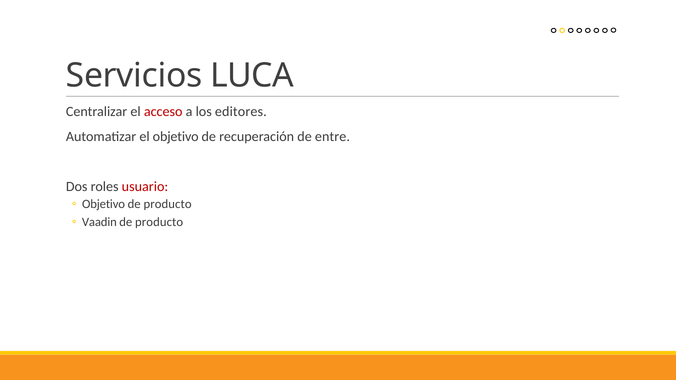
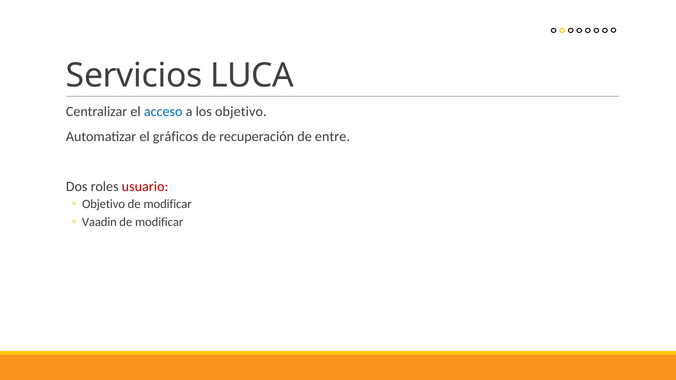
acceso colour: red -> blue
los editores: editores -> objetivo
el objetivo: objetivo -> gráficos
producto at (168, 204): producto -> modificar
producto at (159, 222): producto -> modificar
